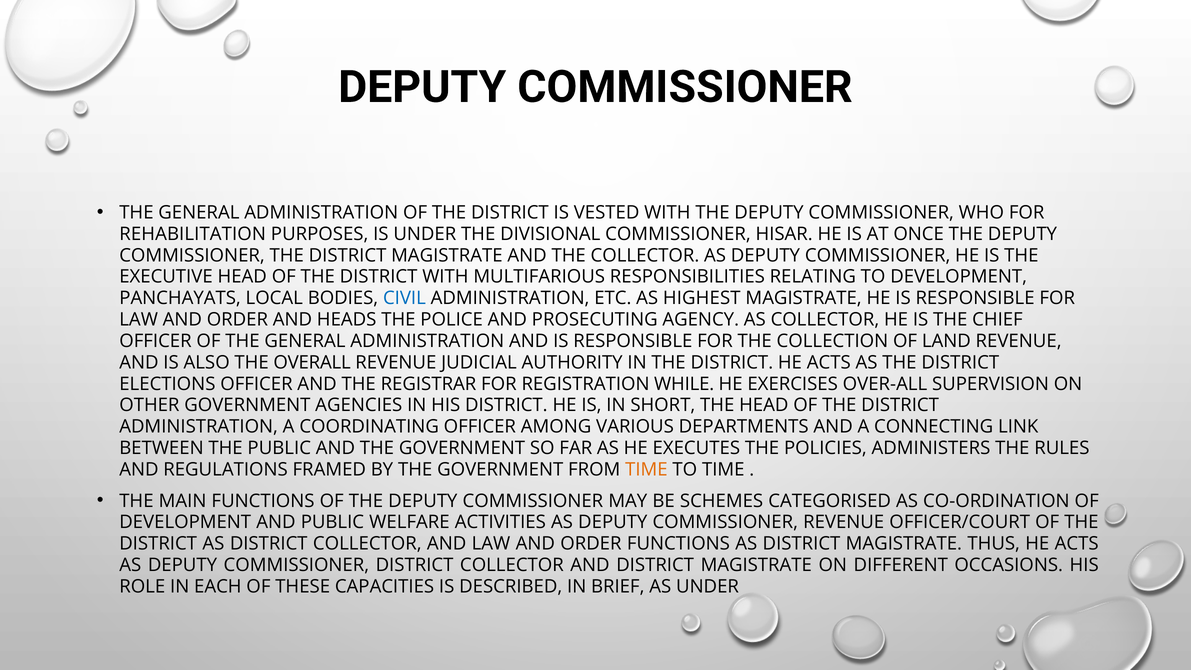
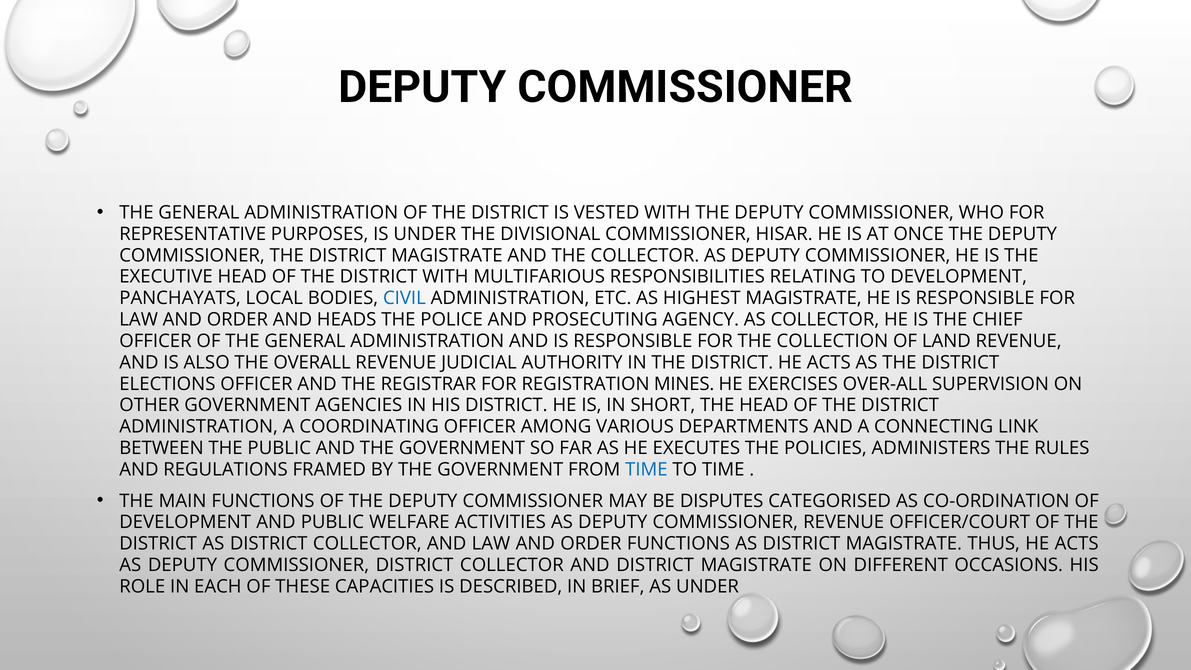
REHABILITATION: REHABILITATION -> REPRESENTATIVE
WHILE: WHILE -> MINES
TIME at (646, 470) colour: orange -> blue
SCHEMES: SCHEMES -> DISPUTES
